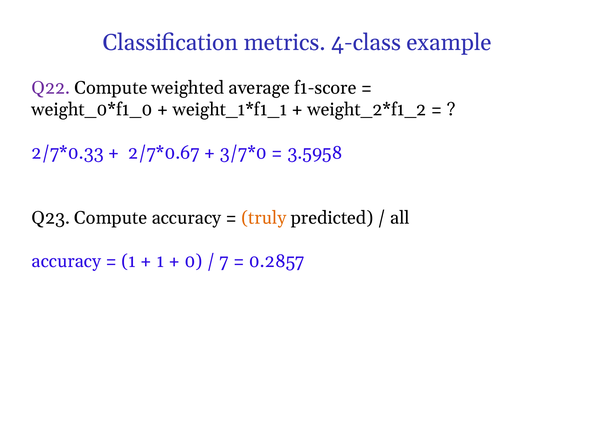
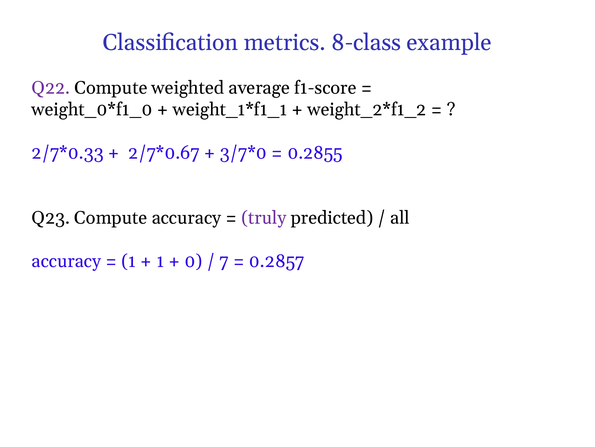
4-class: 4-class -> 8-class
3.5958: 3.5958 -> 0.2855
truly colour: orange -> purple
